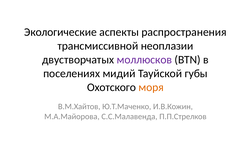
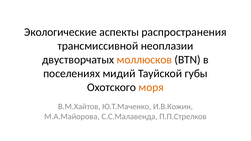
моллюсков colour: purple -> orange
